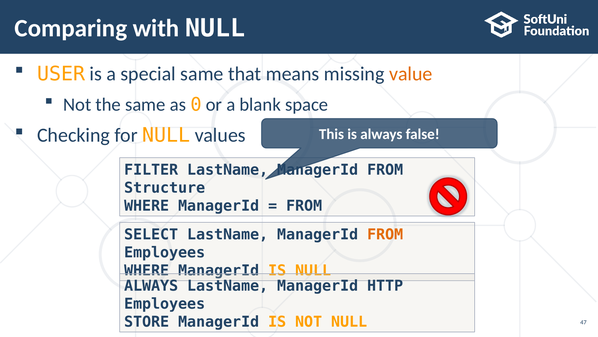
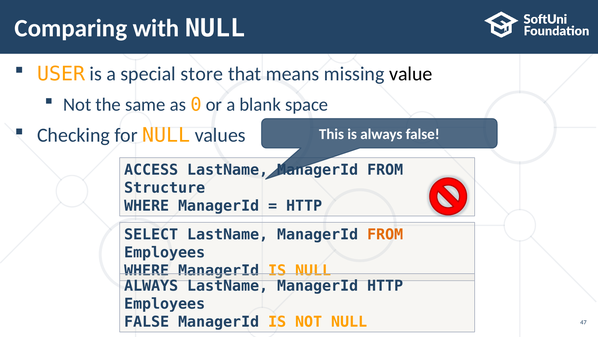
special same: same -> store
value colour: orange -> black
FILTER: FILTER -> ACCESS
FROM at (304, 205): FROM -> HTTP
STORE at (147, 321): STORE -> FALSE
